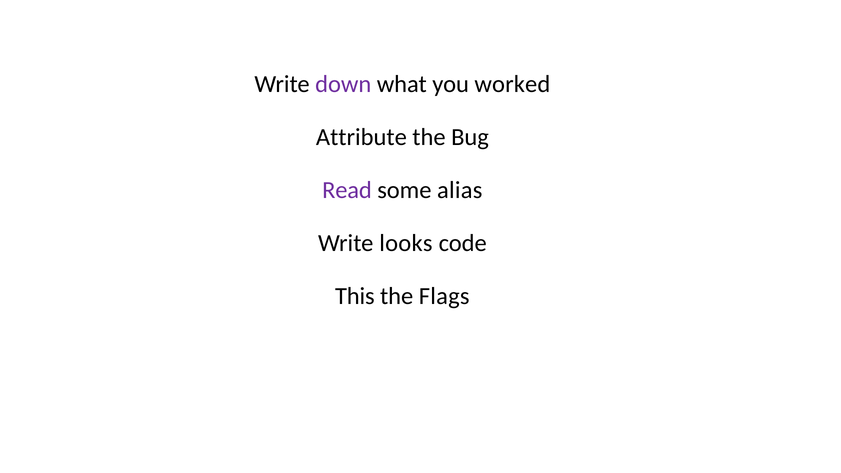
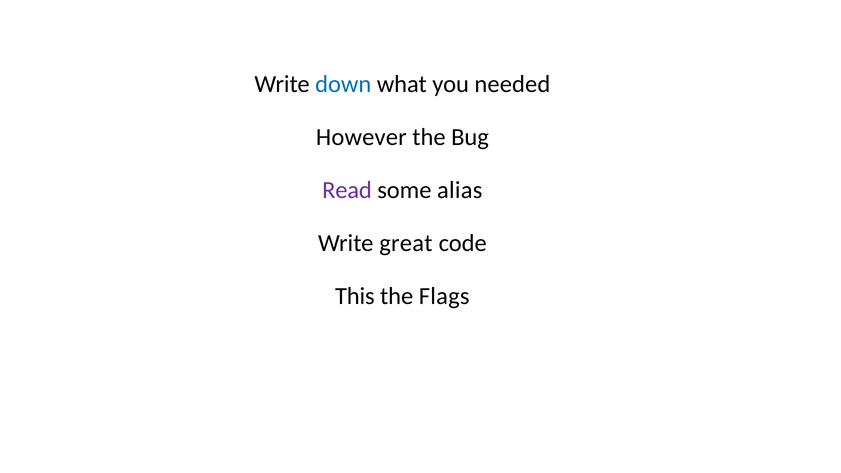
down colour: purple -> blue
worked: worked -> needed
Attribute: Attribute -> However
looks: looks -> great
